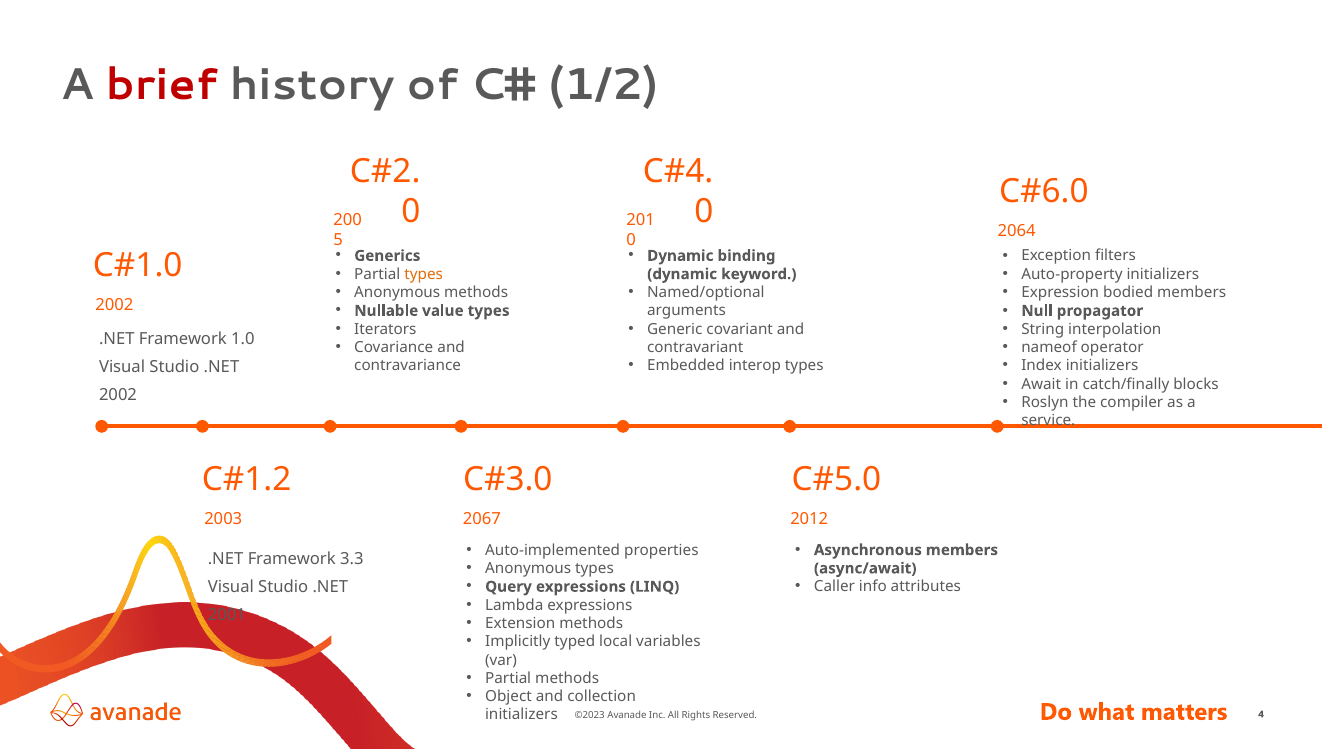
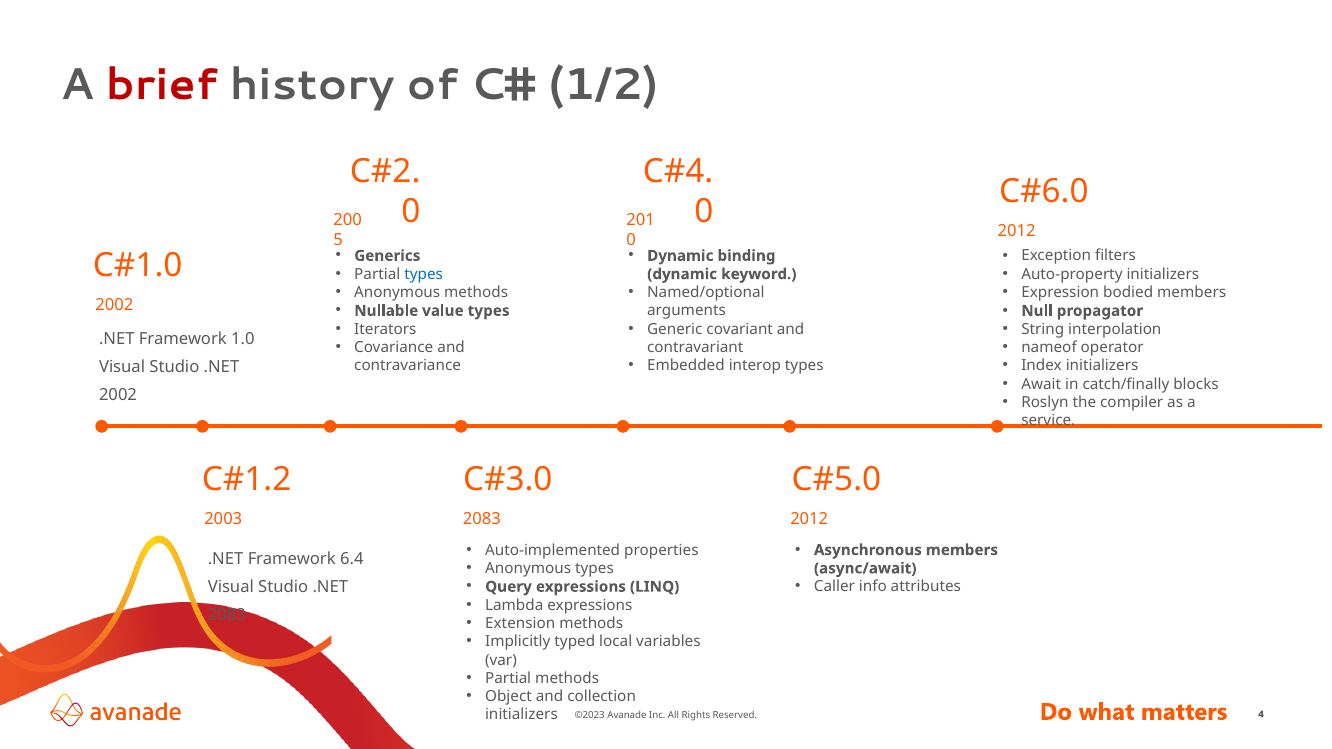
2064 at (1017, 231): 2064 -> 2012
types at (424, 274) colour: orange -> blue
2067 at (482, 519): 2067 -> 2083
3.3: 3.3 -> 6.4
2001 at (227, 615): 2001 -> 2083
